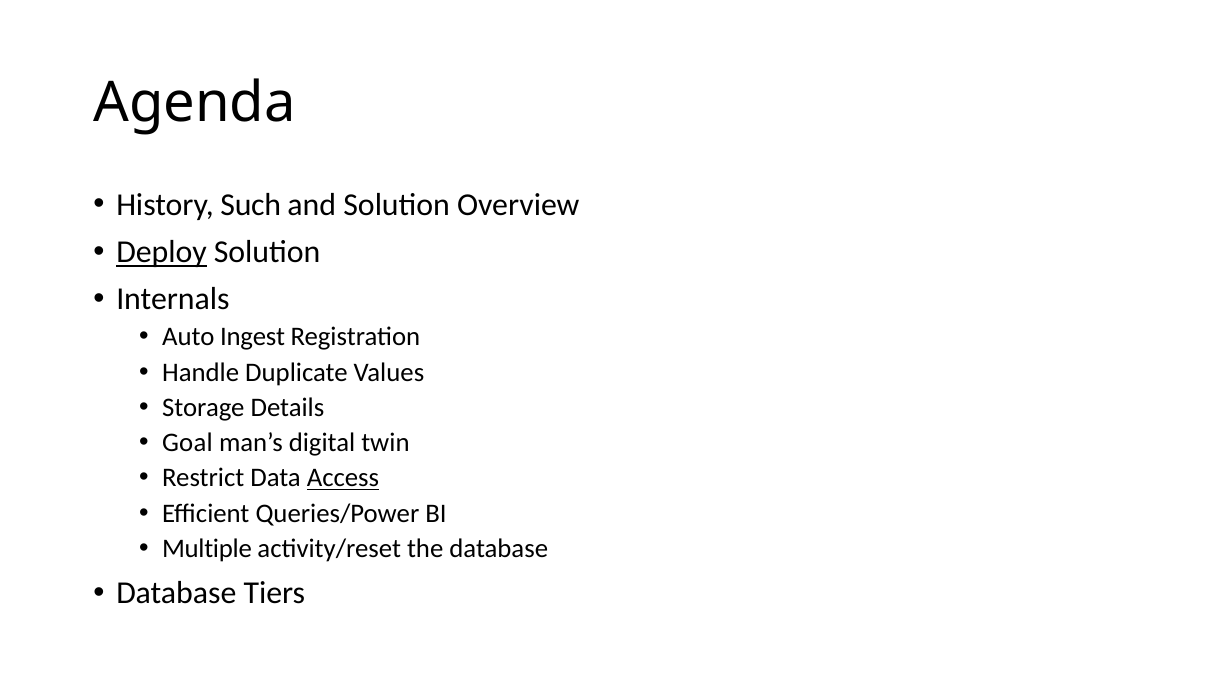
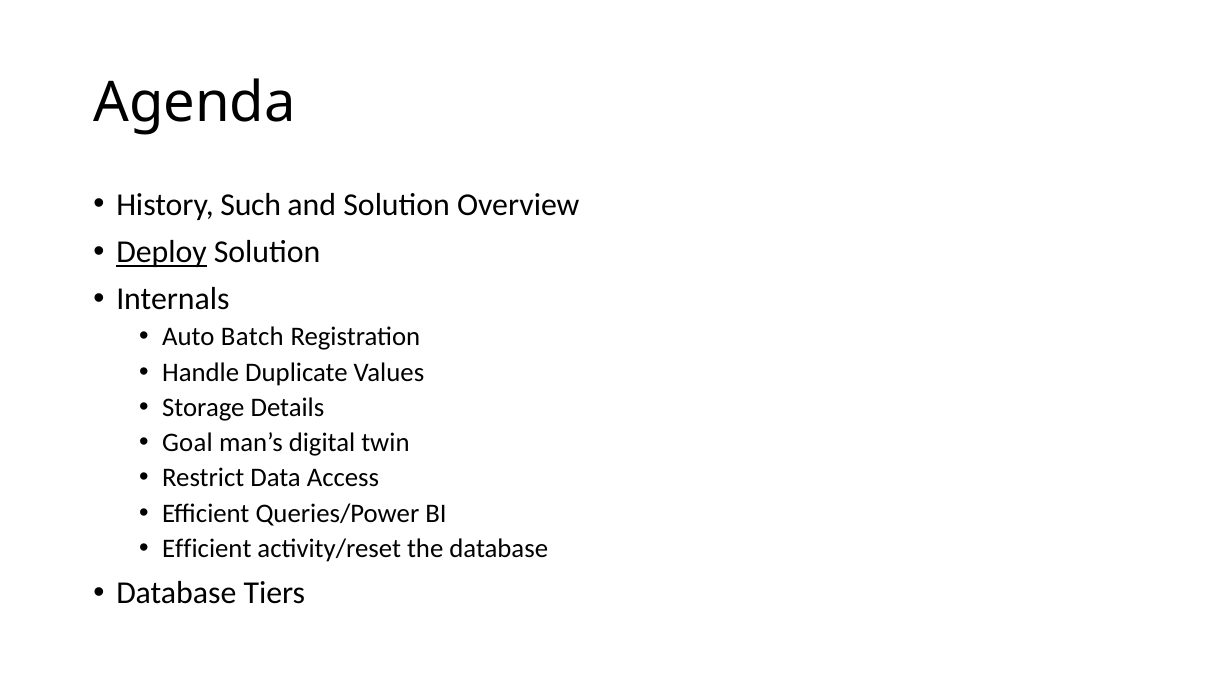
Ingest: Ingest -> Batch
Access underline: present -> none
Multiple at (207, 549): Multiple -> Efficient
